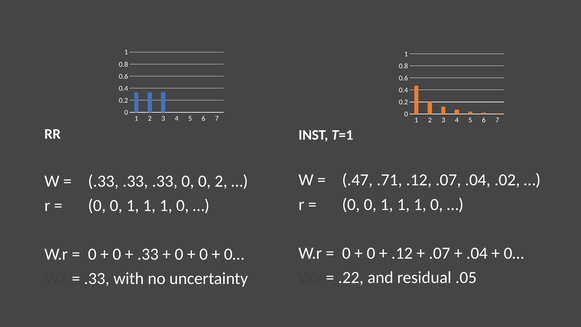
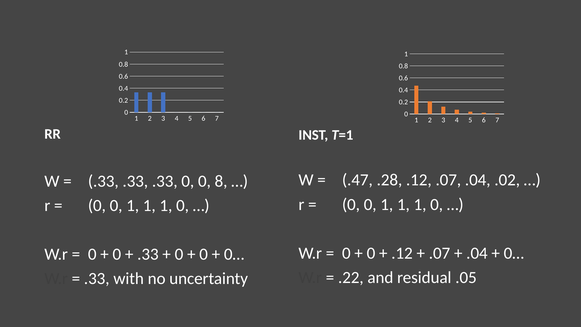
.71: .71 -> .28
0 2: 2 -> 8
